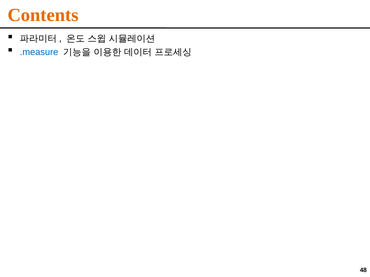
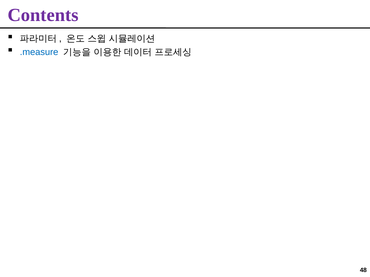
Contents colour: orange -> purple
